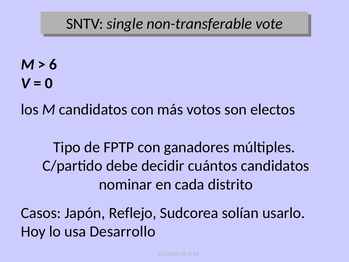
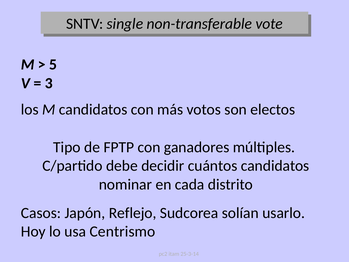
6: 6 -> 5
0: 0 -> 3
Desarrollo: Desarrollo -> Centrismo
